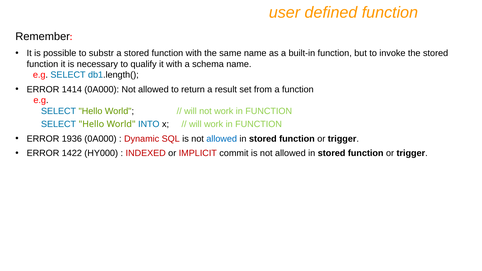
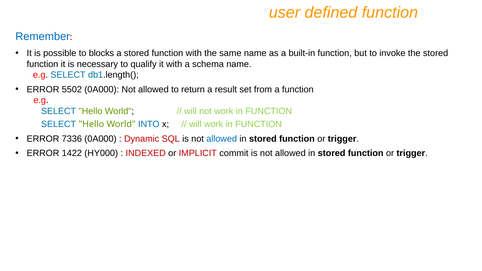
Remember colour: black -> blue
substr: substr -> blocks
1414: 1414 -> 5502
1936: 1936 -> 7336
